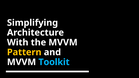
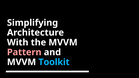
Pattern colour: yellow -> pink
